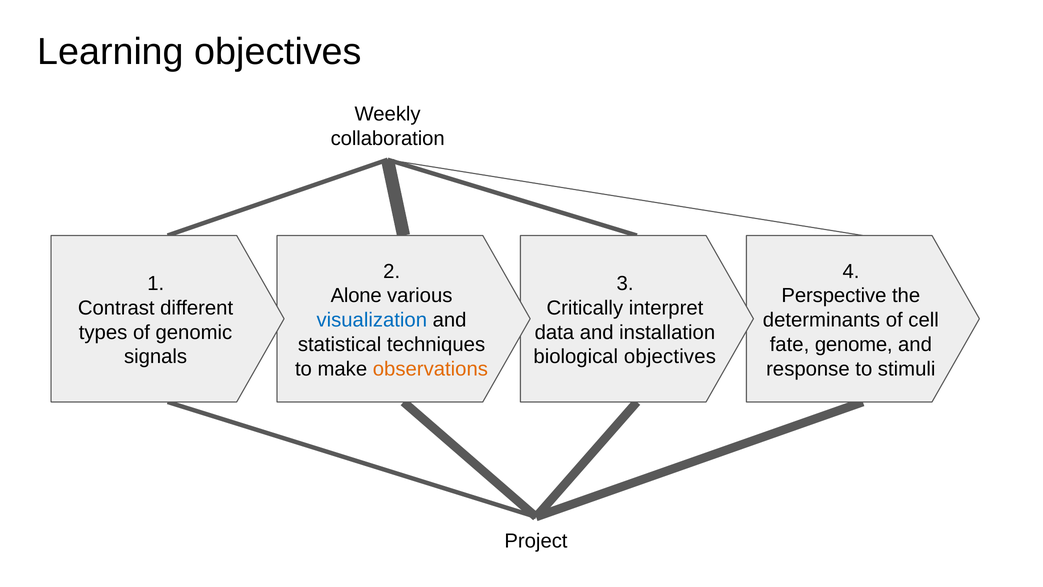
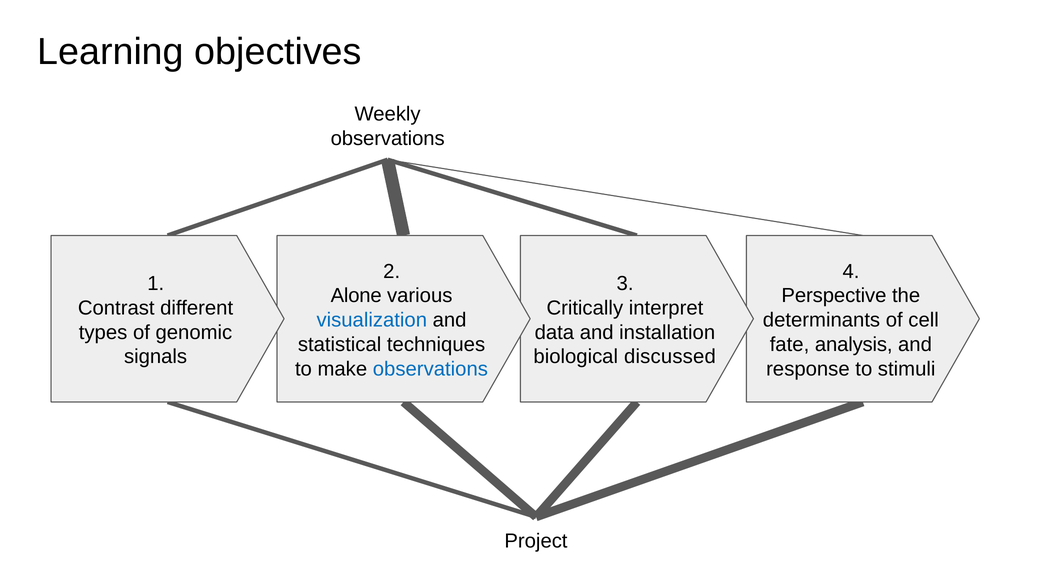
collaboration at (388, 138): collaboration -> observations
genome: genome -> analysis
biological objectives: objectives -> discussed
observations at (430, 369) colour: orange -> blue
